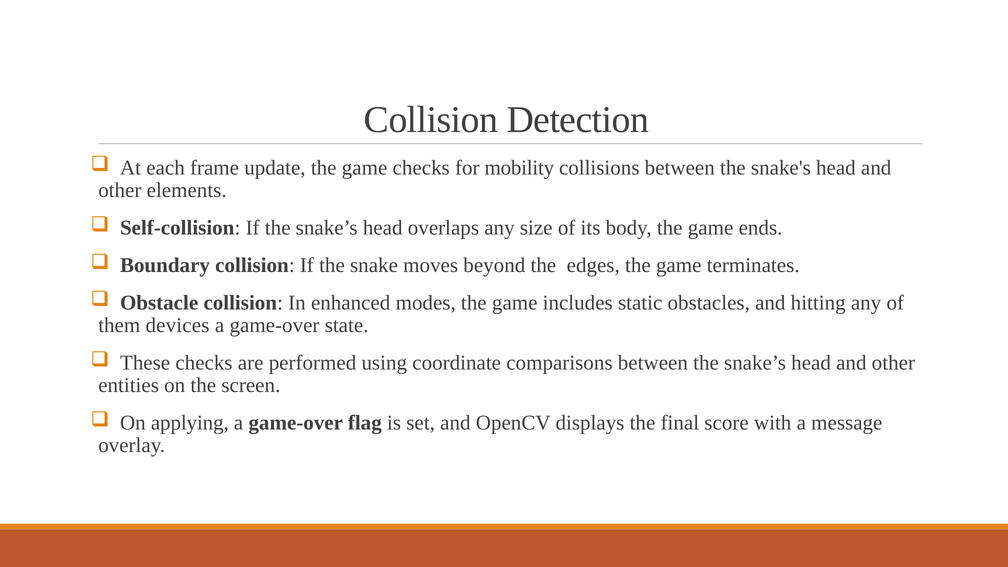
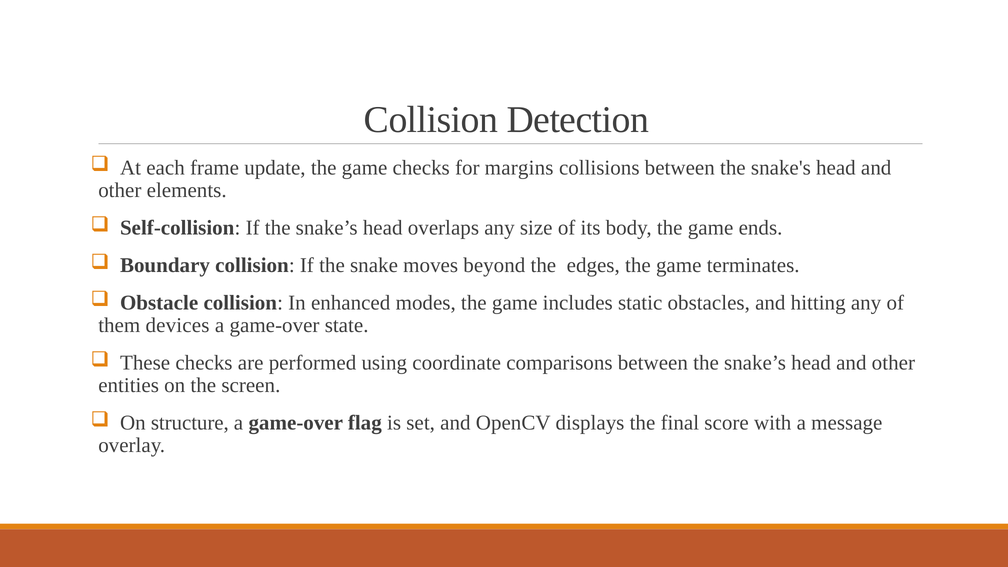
mobility: mobility -> margins
applying: applying -> structure
